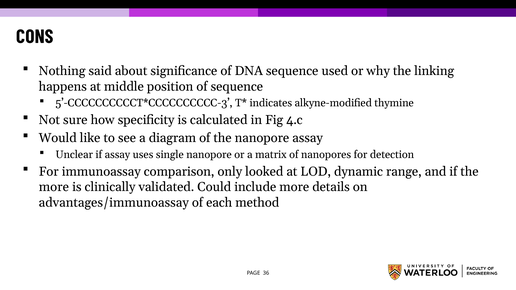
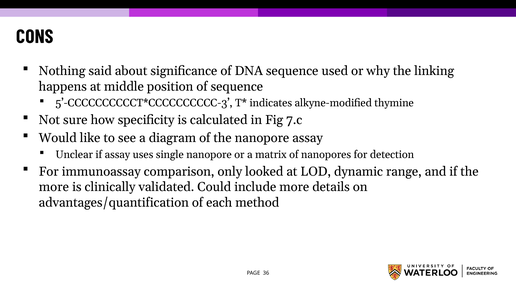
4.c: 4.c -> 7.c
advantages/immunoassay: advantages/immunoassay -> advantages/quantification
